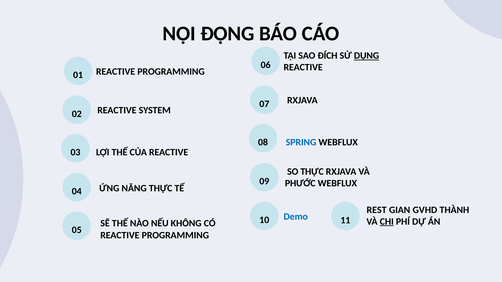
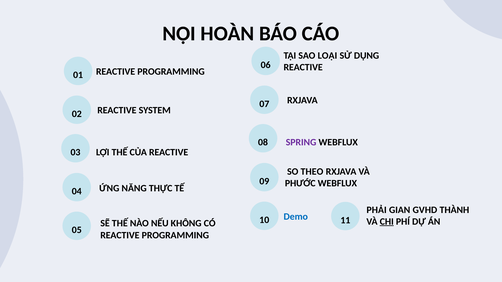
ĐỘNG: ĐỘNG -> HOÀN
ĐÍCH: ĐÍCH -> LOẠI
DỤNG underline: present -> none
SPRING colour: blue -> purple
SO THỰC: THỰC -> THEO
REST: REST -> PHẢI
